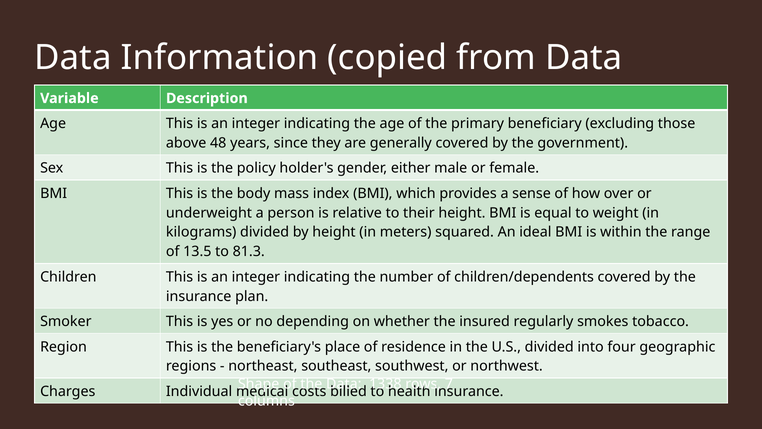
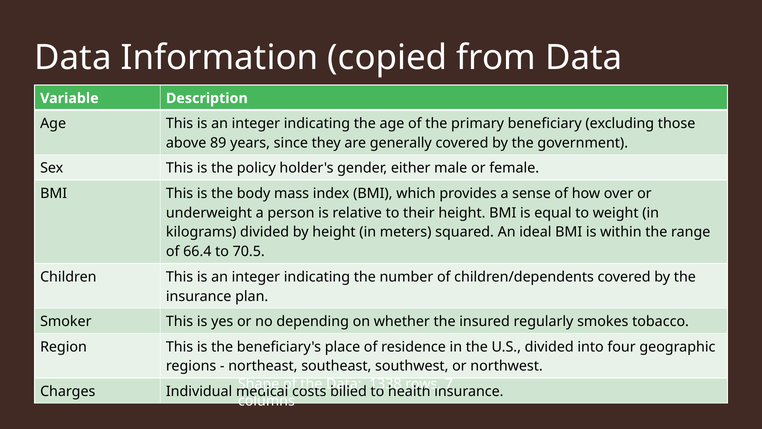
48: 48 -> 89
13.5: 13.5 -> 66.4
81.3: 81.3 -> 70.5
